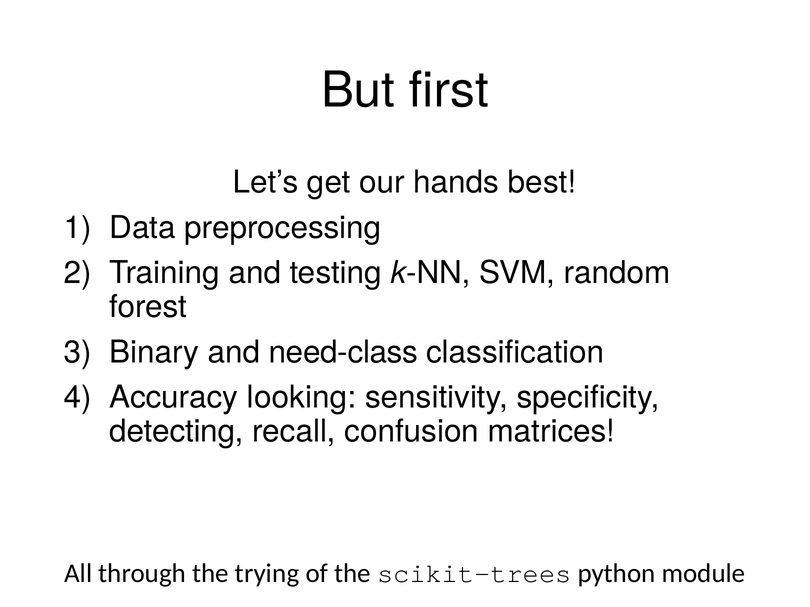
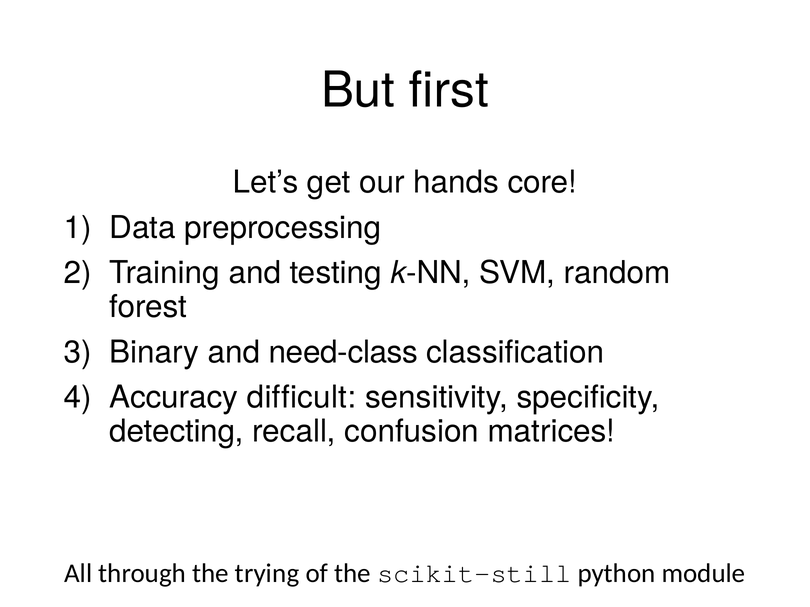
best: best -> core
looking: looking -> difficult
scikit-trees: scikit-trees -> scikit-still
